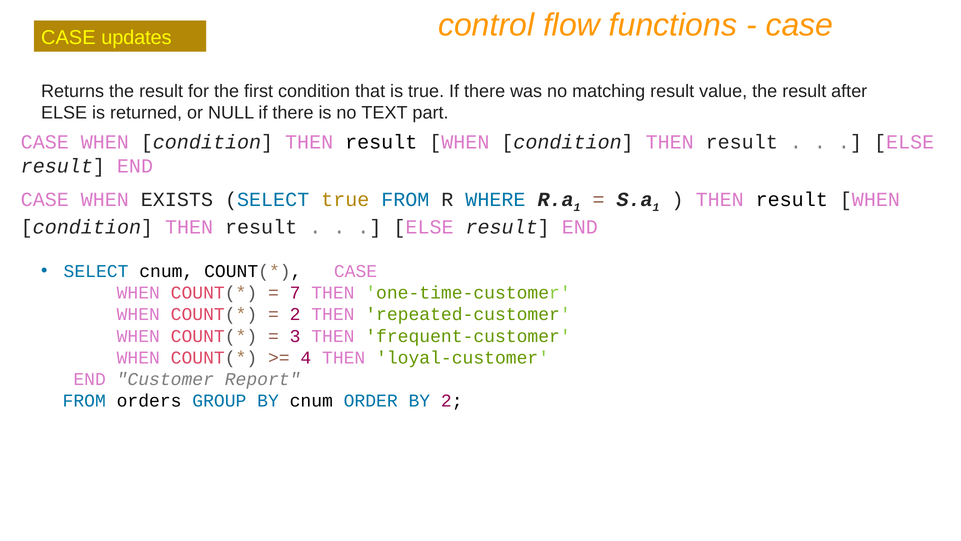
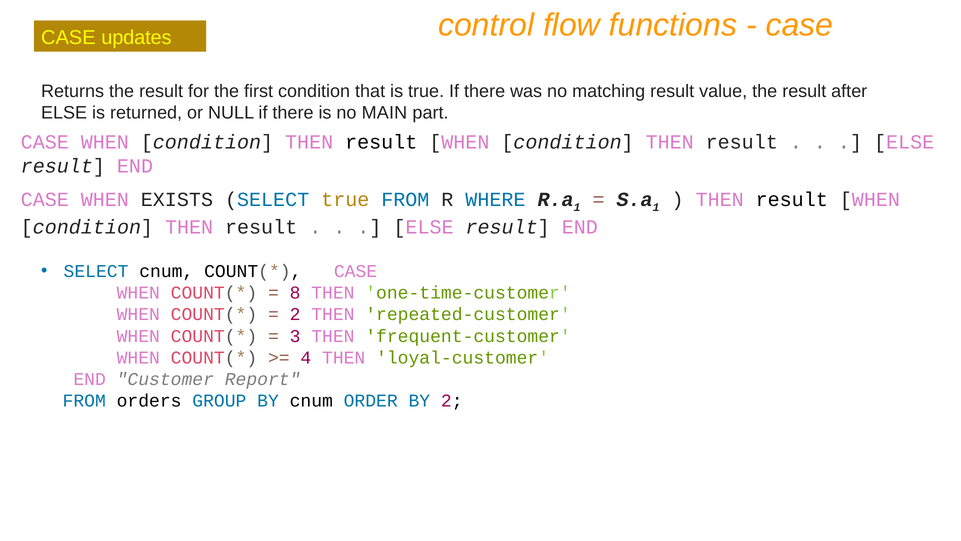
TEXT: TEXT -> MAIN
7: 7 -> 8
